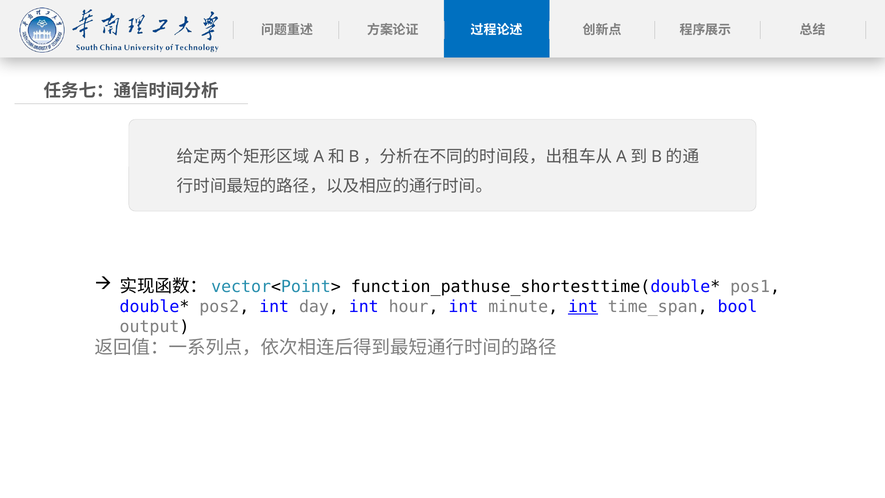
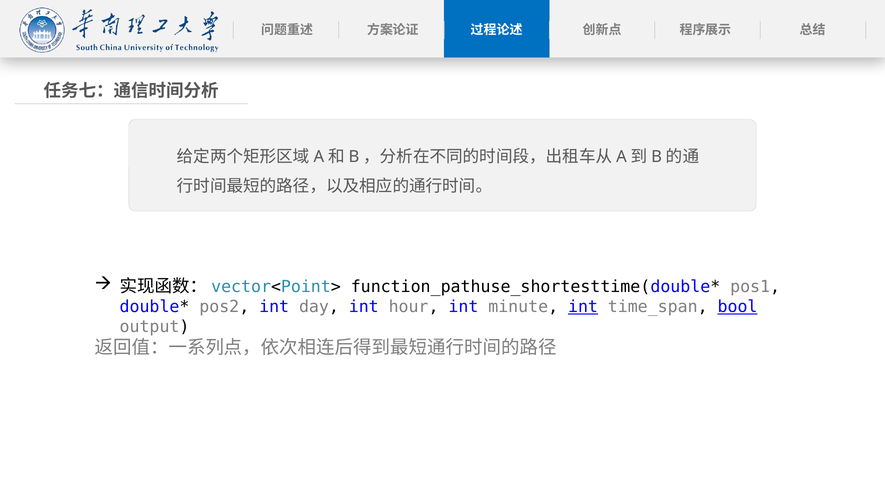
bool underline: none -> present
